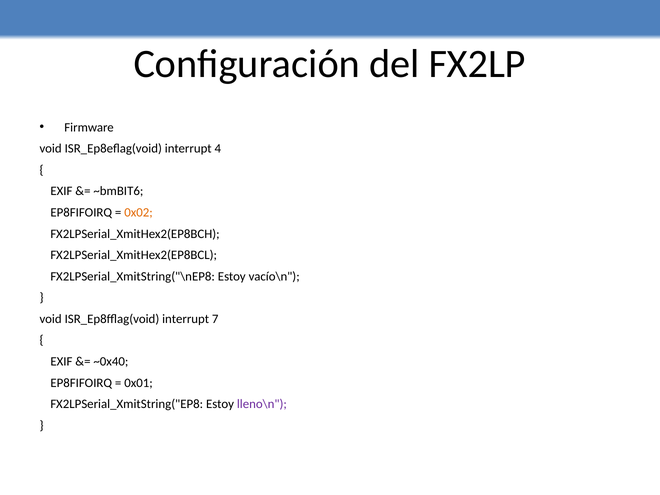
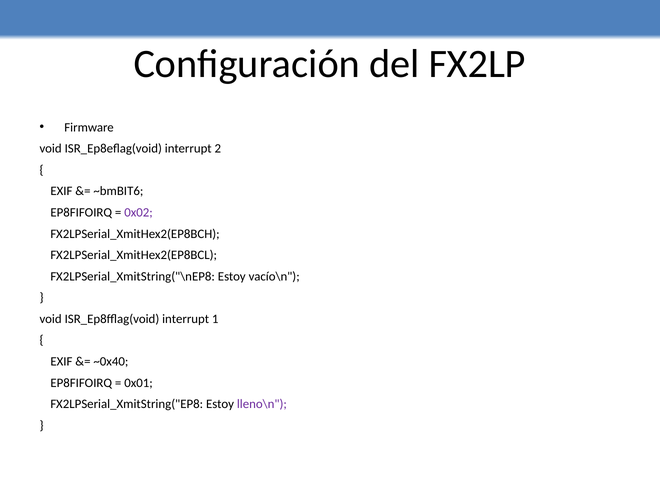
4: 4 -> 2
0x02 colour: orange -> purple
7: 7 -> 1
